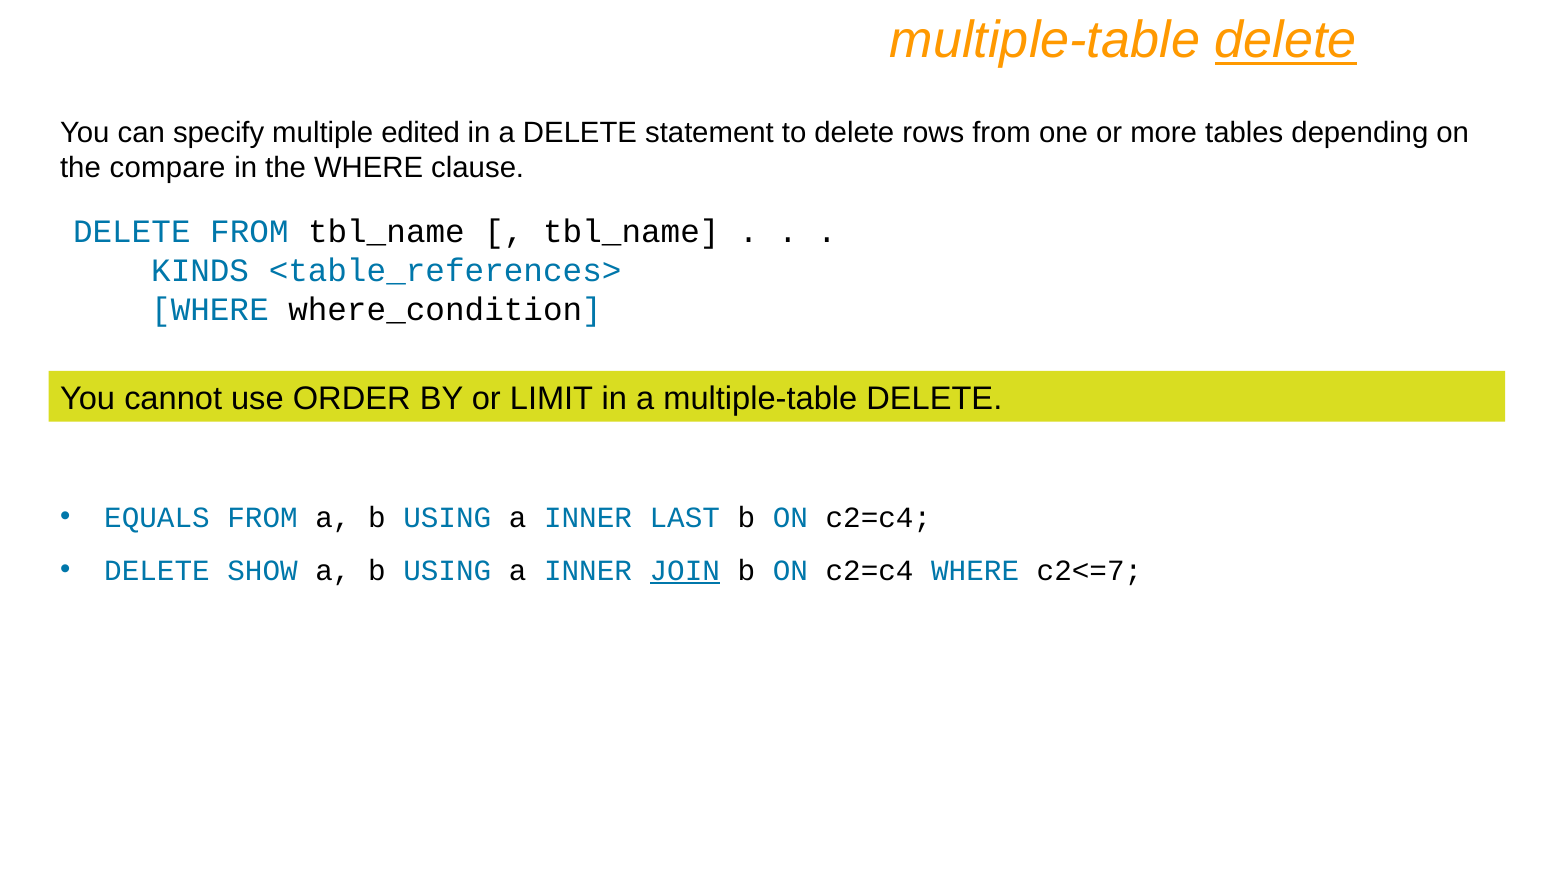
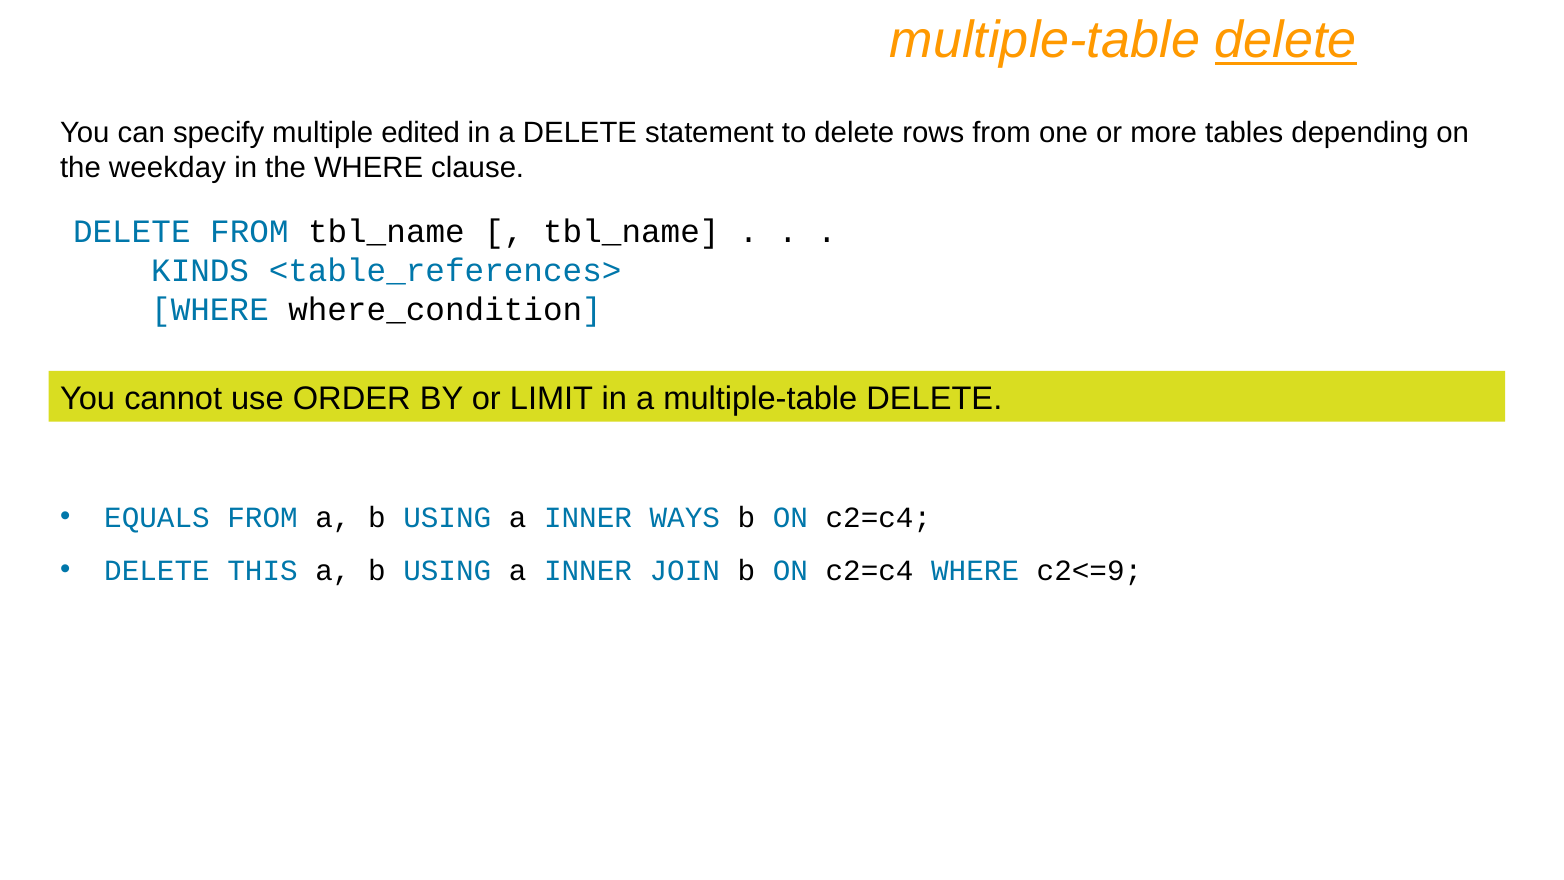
compare: compare -> weekday
LAST: LAST -> WAYS
SHOW: SHOW -> THIS
JOIN underline: present -> none
c2<=7: c2<=7 -> c2<=9
